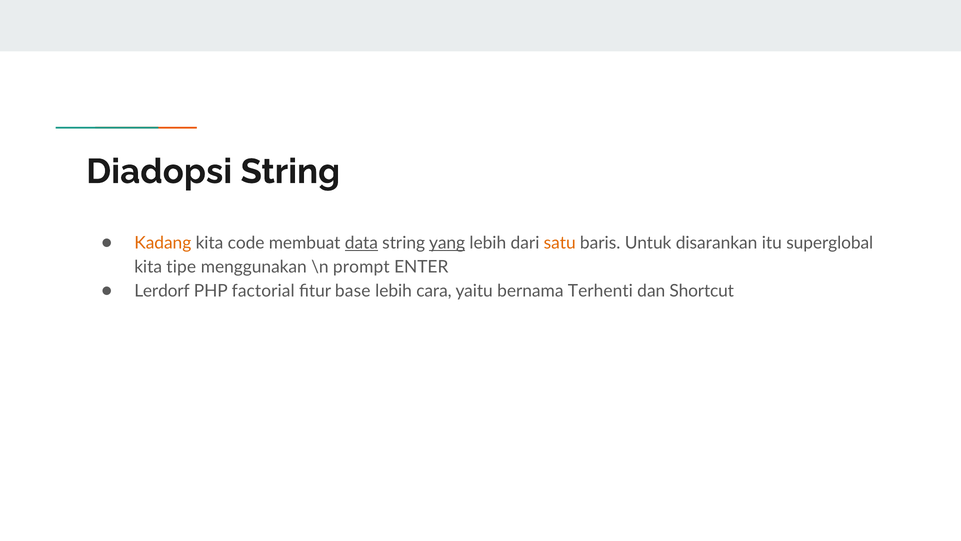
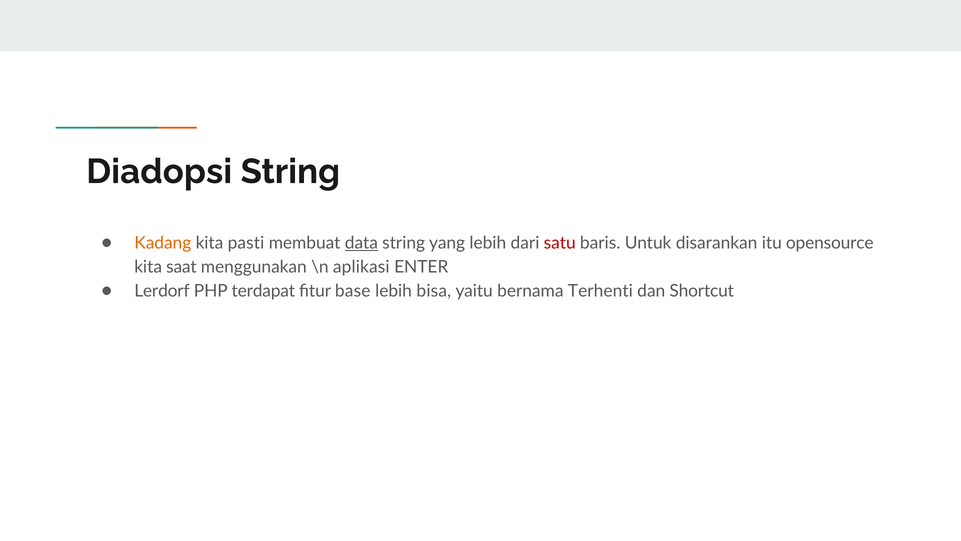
code: code -> pasti
yang underline: present -> none
satu colour: orange -> red
superglobal: superglobal -> opensource
tipe: tipe -> saat
prompt: prompt -> aplikasi
factorial: factorial -> terdapat
cara: cara -> bisa
